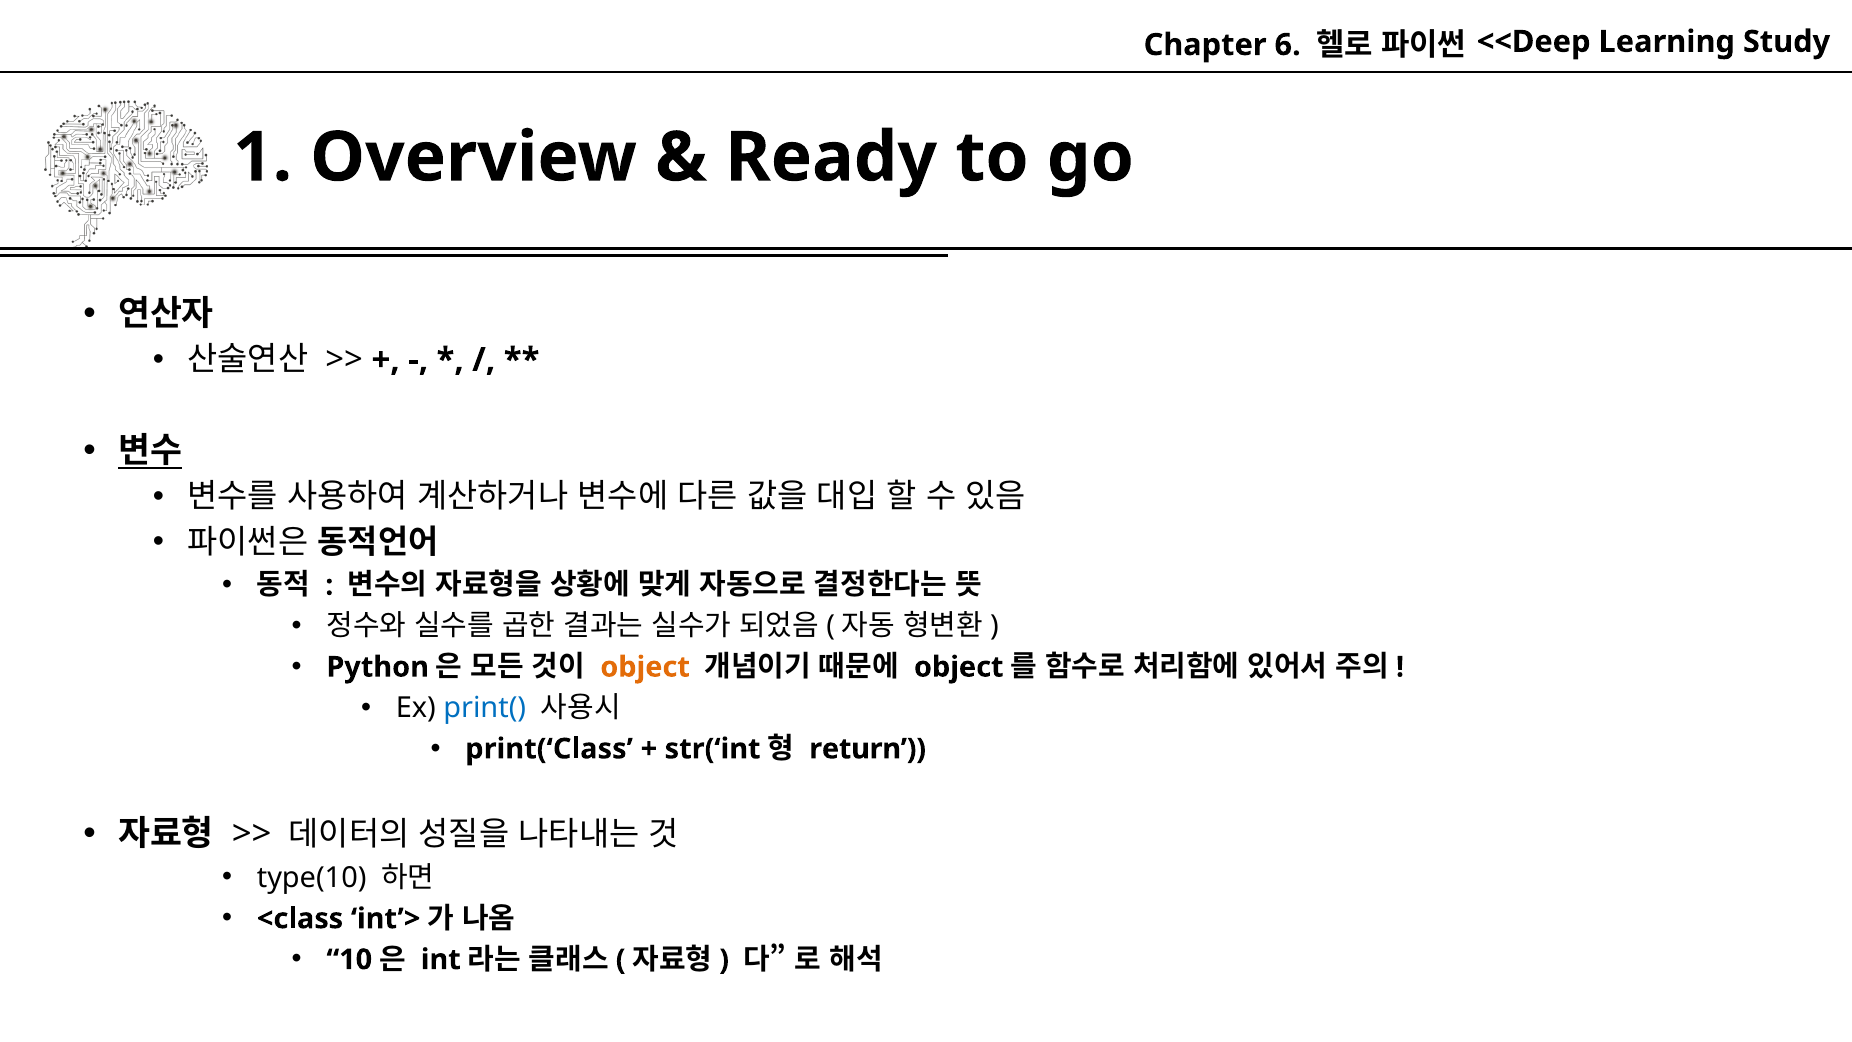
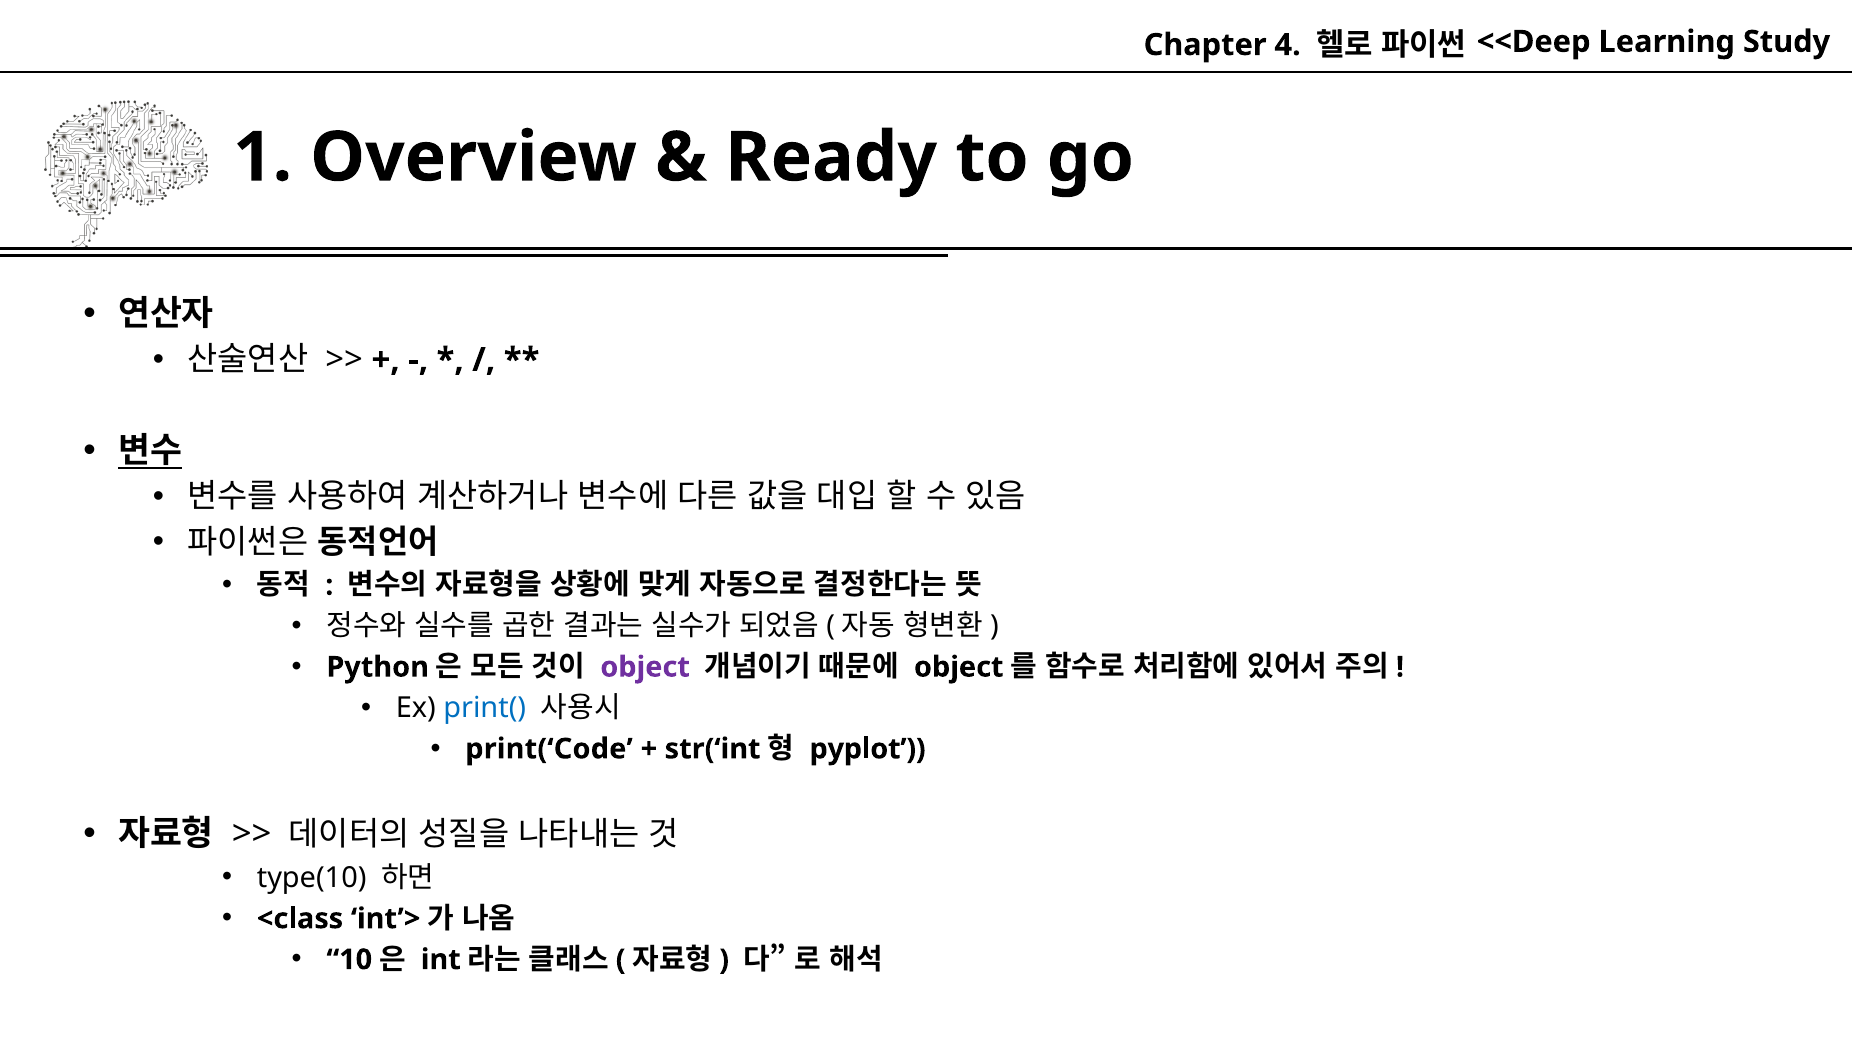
6: 6 -> 4
object at (645, 667) colour: orange -> purple
print(‘Class: print(‘Class -> print(‘Code
return: return -> pyplot
